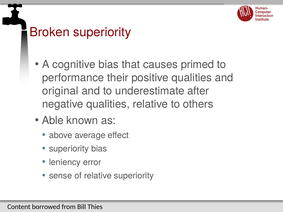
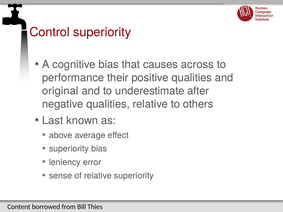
Broken: Broken -> Control
primed: primed -> across
Able: Able -> Last
